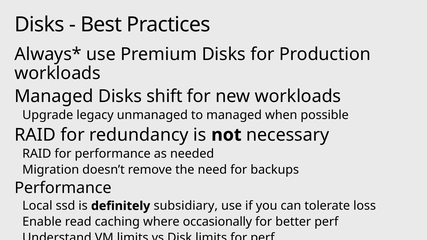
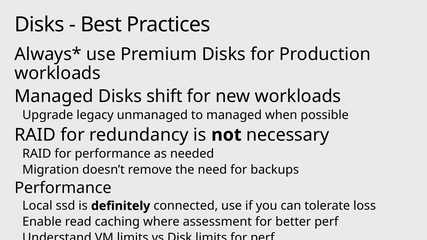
subsidiary: subsidiary -> connected
occasionally: occasionally -> assessment
